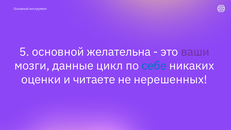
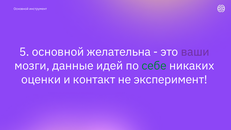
цикл: цикл -> идей
себе colour: blue -> green
читаете: читаете -> контакт
нерешенных: нерешенных -> эксперимент
